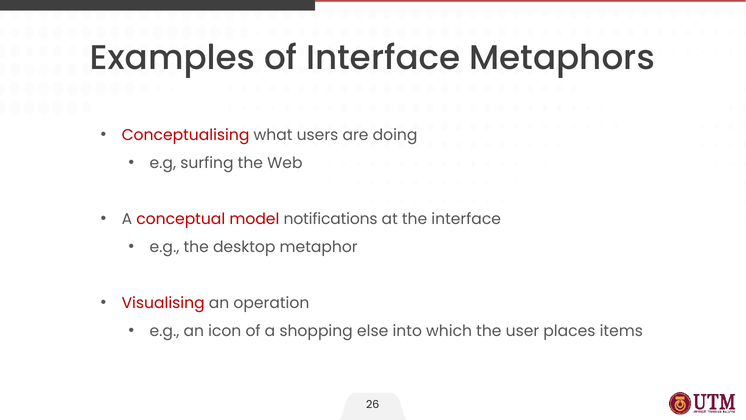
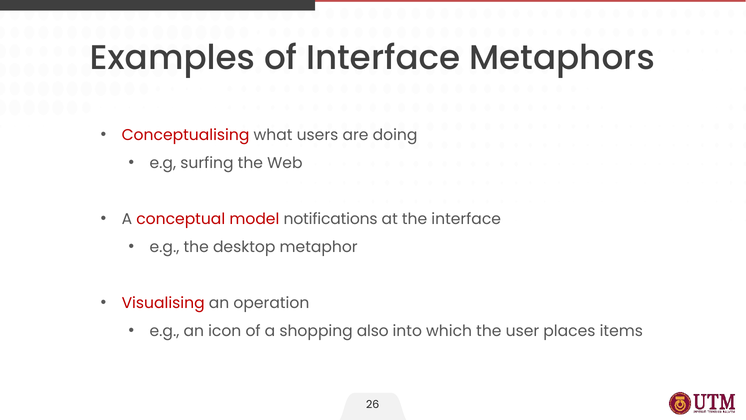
else: else -> also
